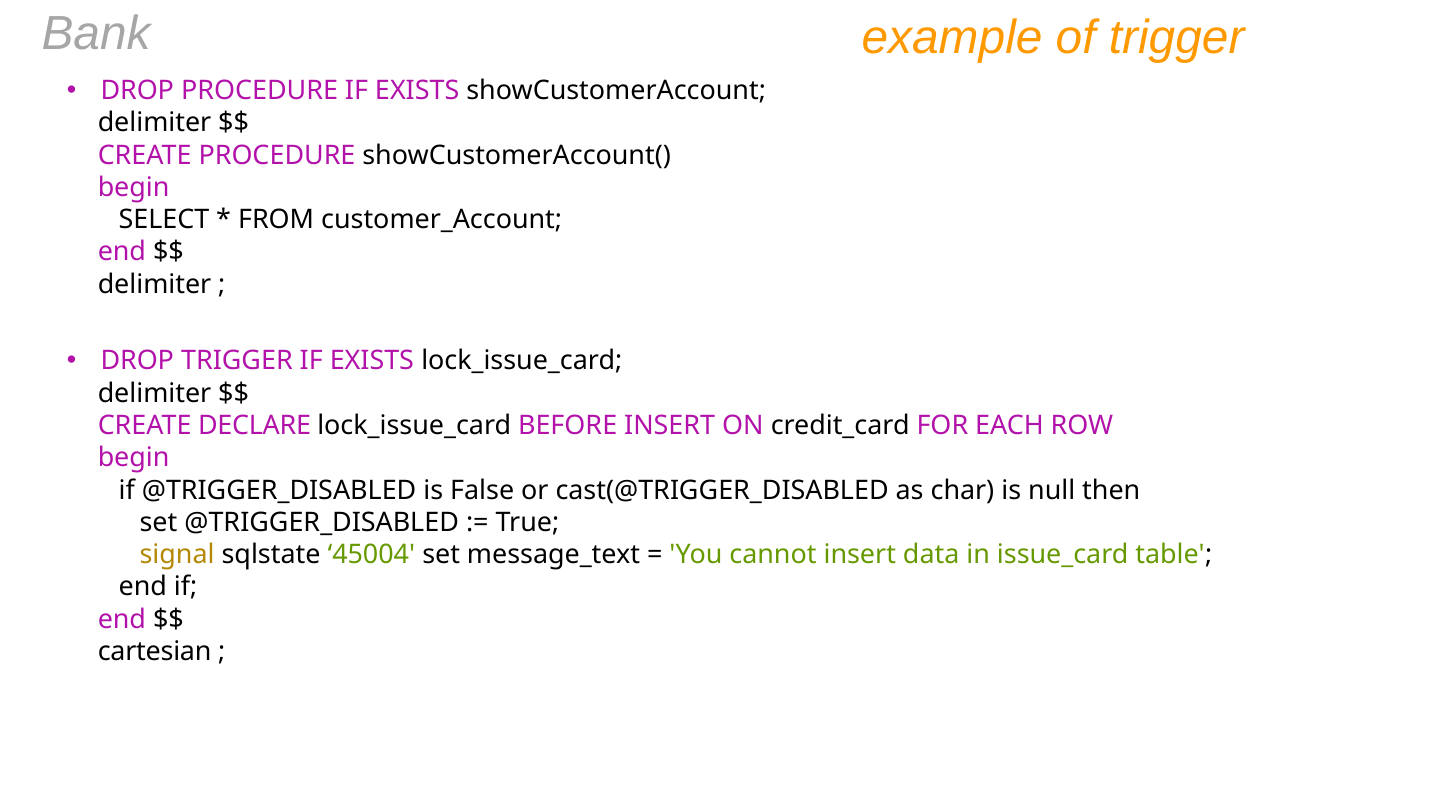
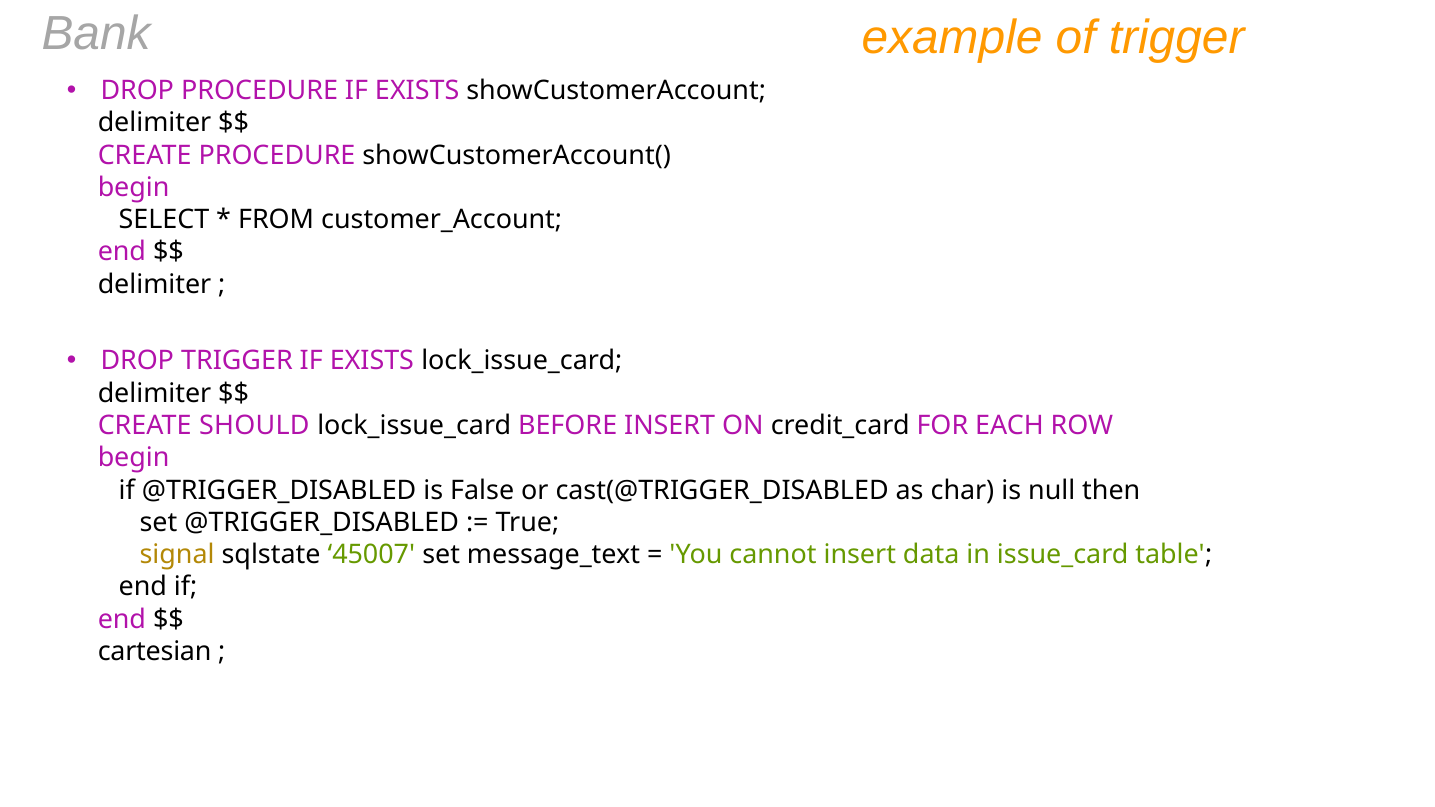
DECLARE: DECLARE -> SHOULD
45004: 45004 -> 45007
